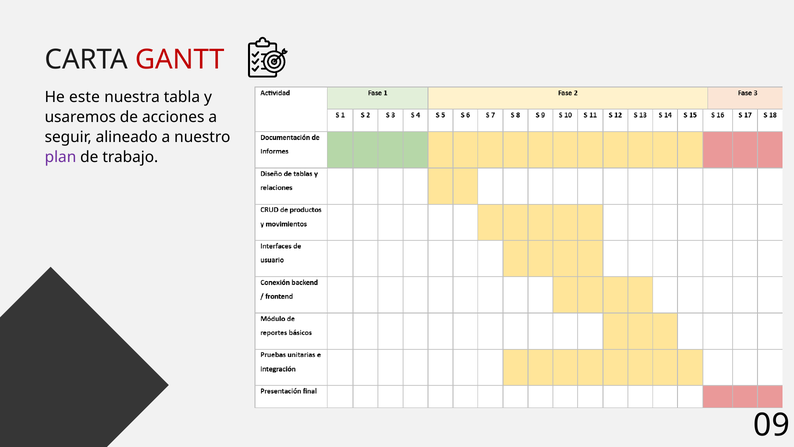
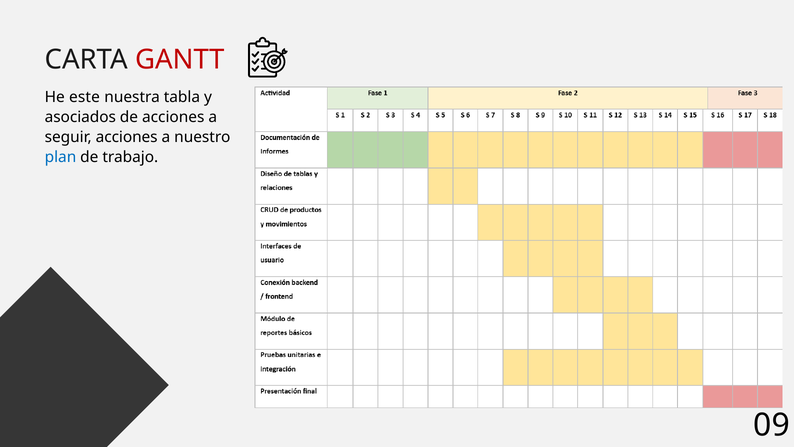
usaremos: usaremos -> asociados
seguir alineado: alineado -> acciones
plan colour: purple -> blue
